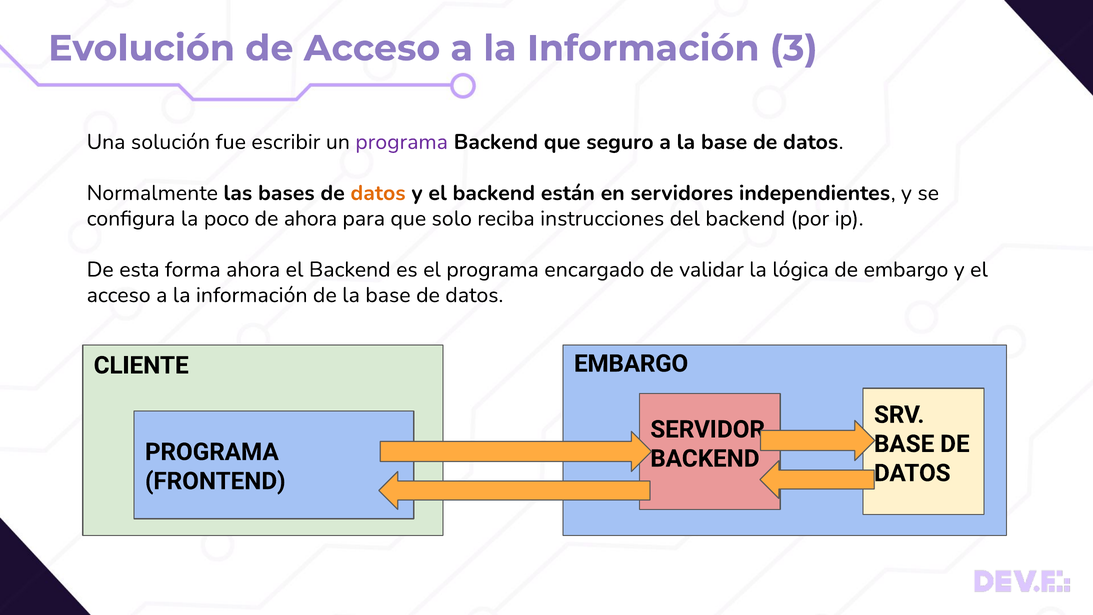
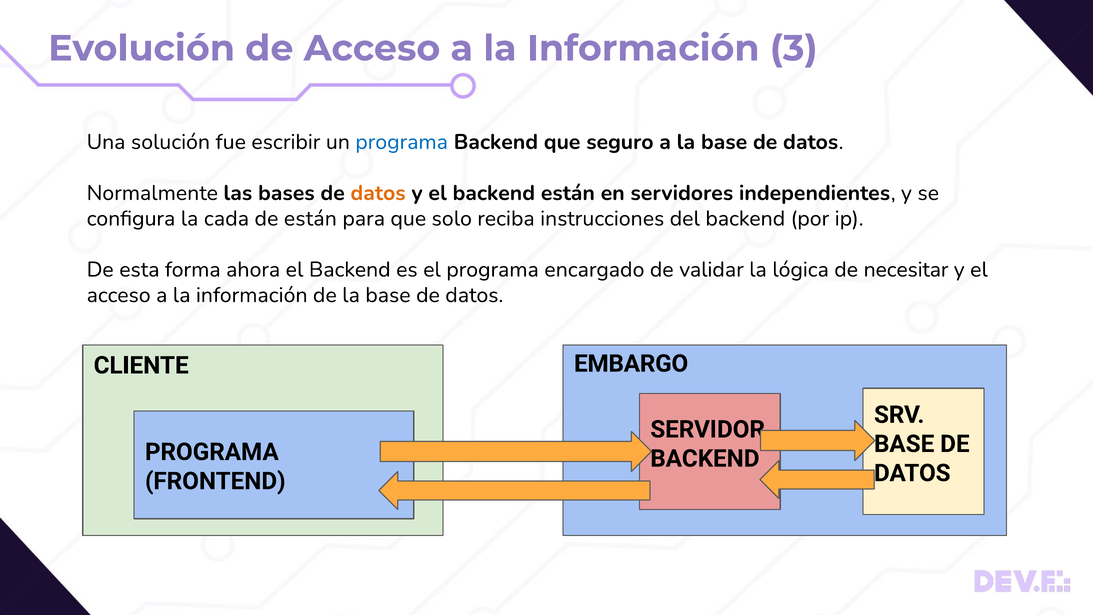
programa at (402, 142) colour: purple -> blue
poco: poco -> cada
de ahora: ahora -> están
de embargo: embargo -> necesitar
